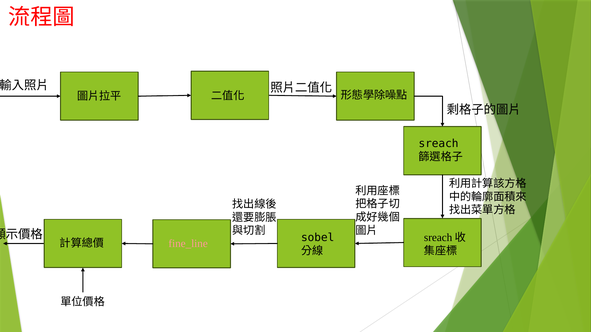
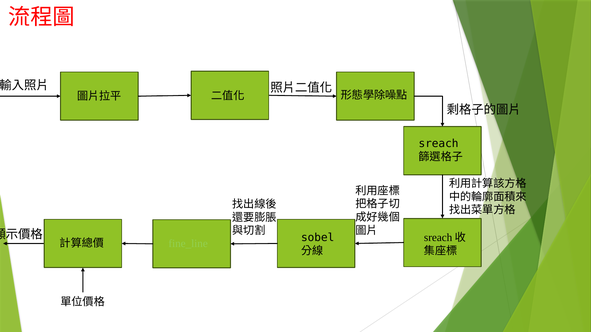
fine_line colour: pink -> light green
